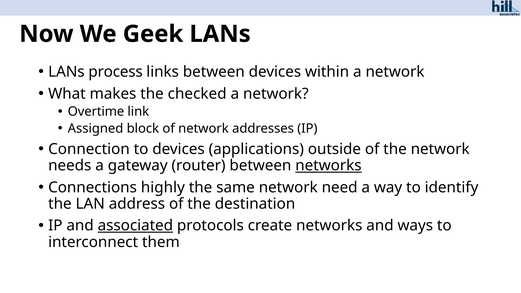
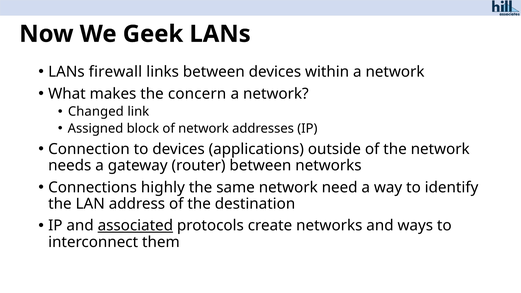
process: process -> firewall
checked: checked -> concern
Overtime: Overtime -> Changed
networks at (328, 166) underline: present -> none
